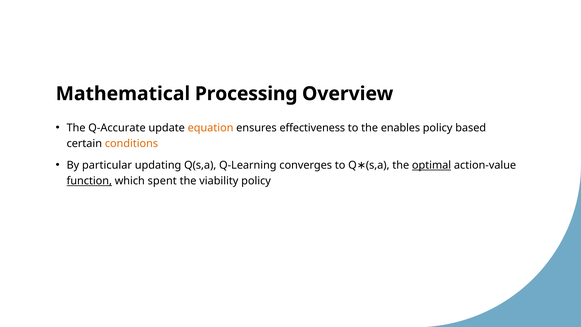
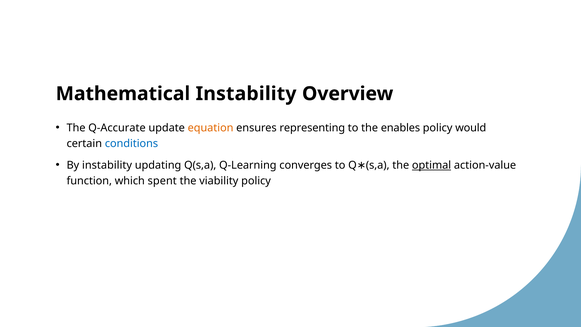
Mathematical Processing: Processing -> Instability
effectiveness: effectiveness -> representing
based: based -> would
conditions colour: orange -> blue
By particular: particular -> instability
function underline: present -> none
